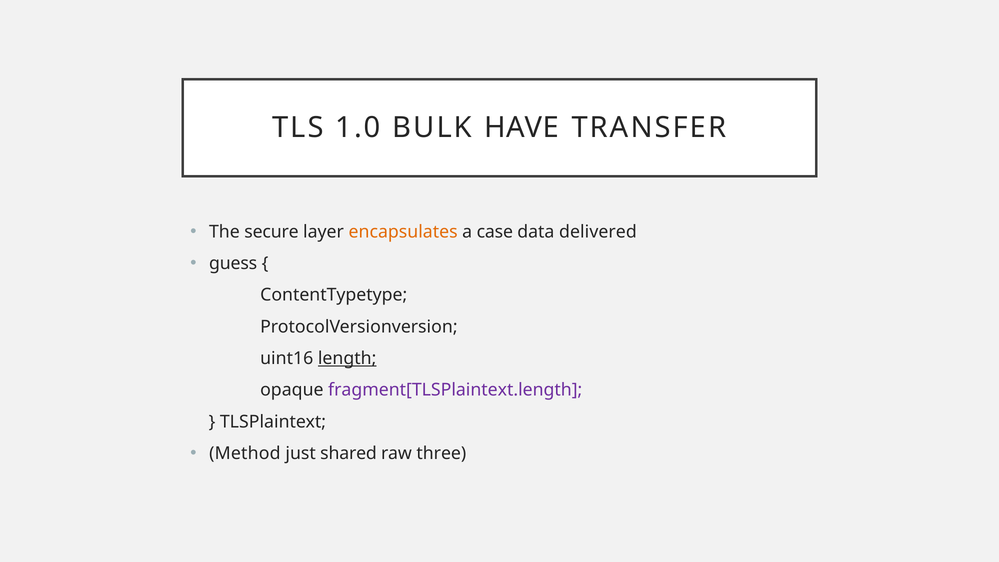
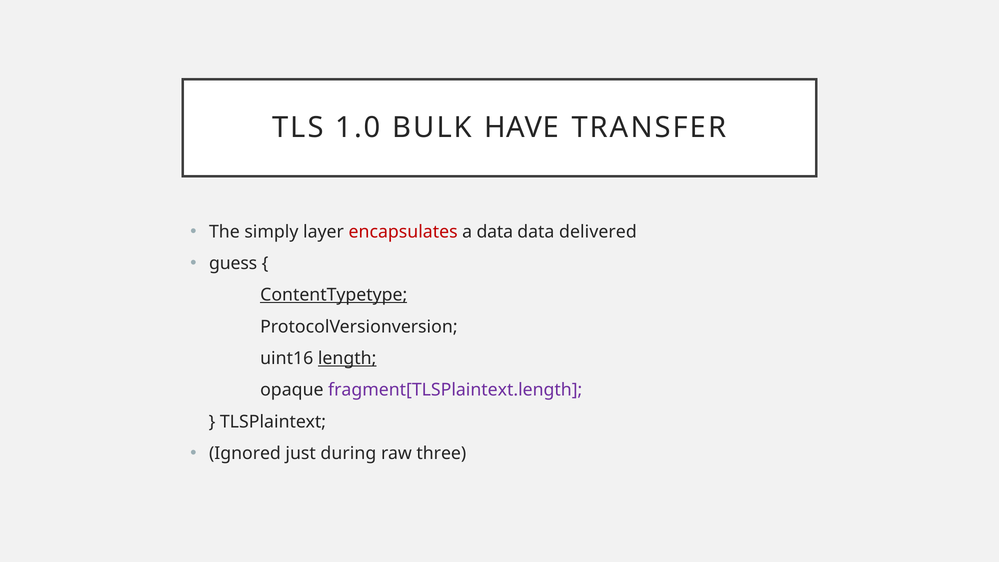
secure: secure -> simply
encapsulates colour: orange -> red
a case: case -> data
ContentTypetype underline: none -> present
Method: Method -> Ignored
shared: shared -> during
